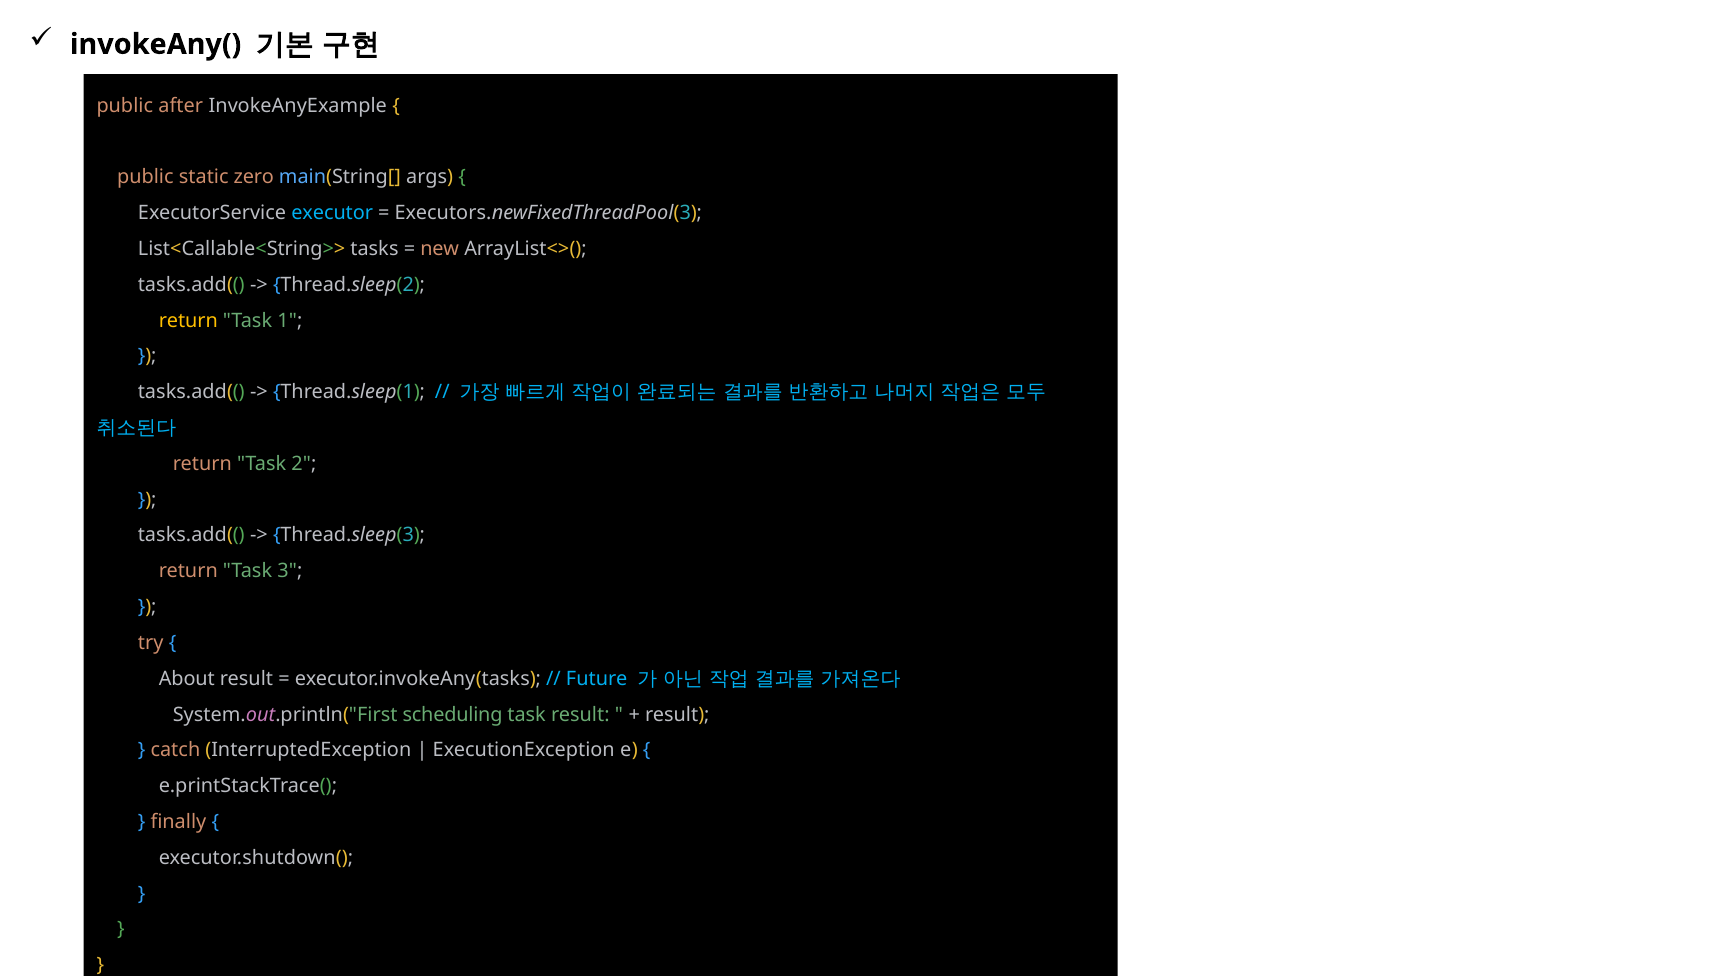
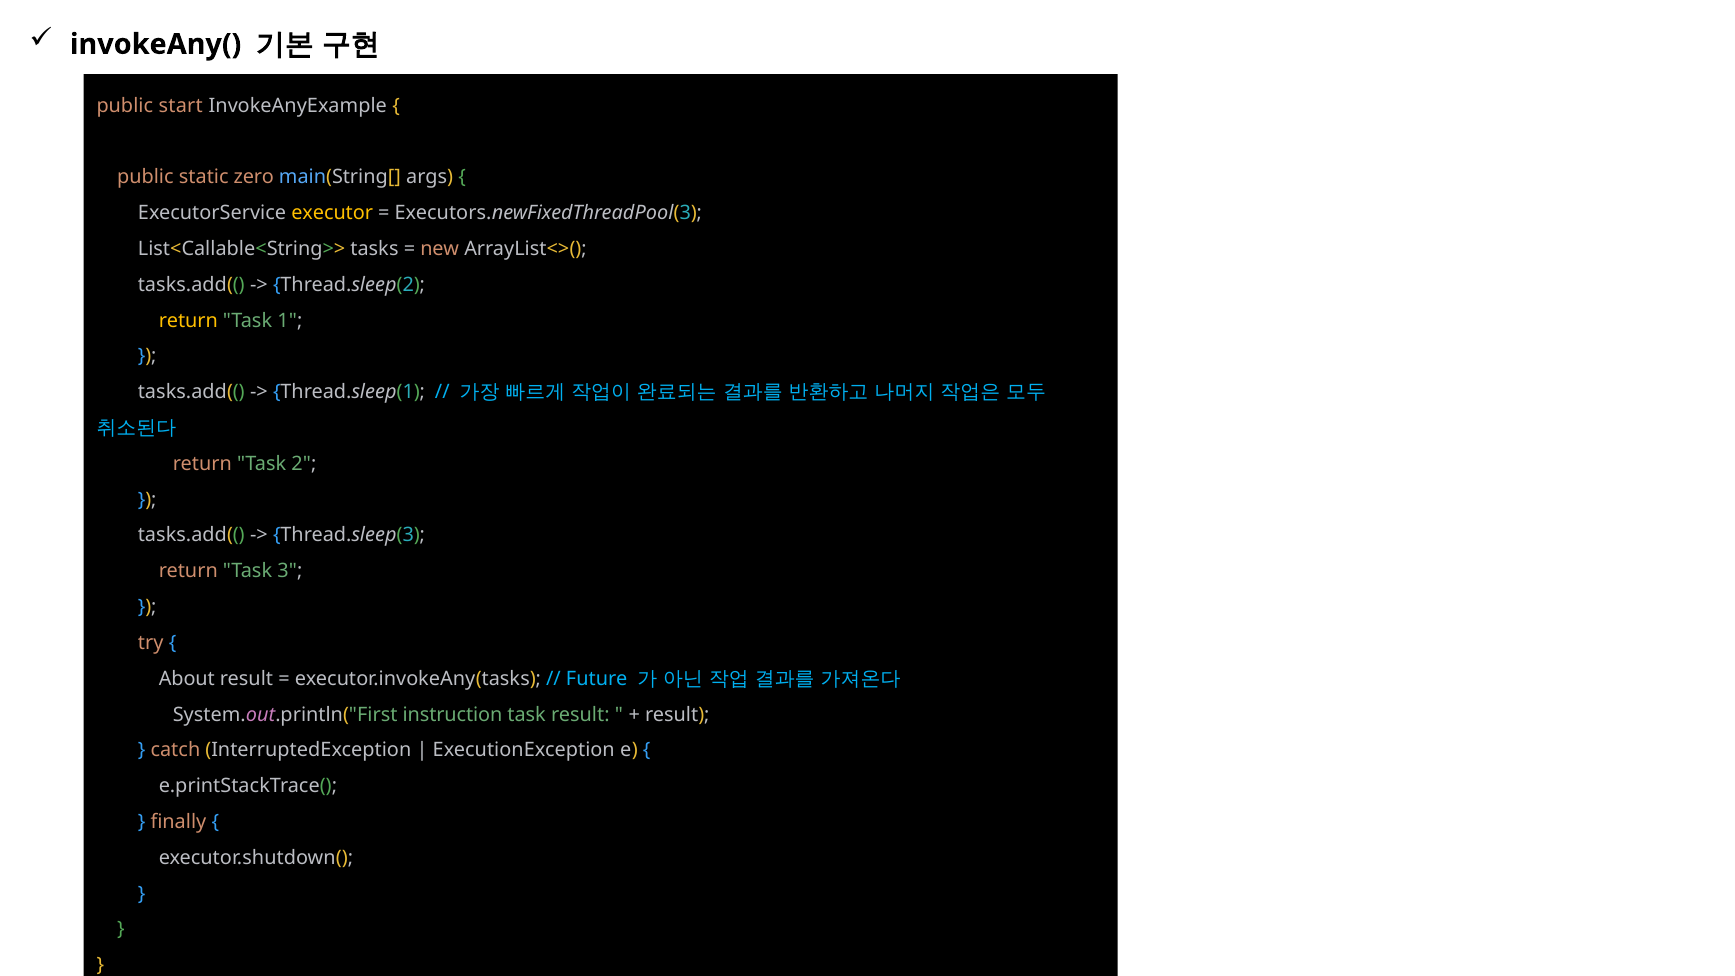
after: after -> start
executor colour: light blue -> yellow
scheduling: scheduling -> instruction
